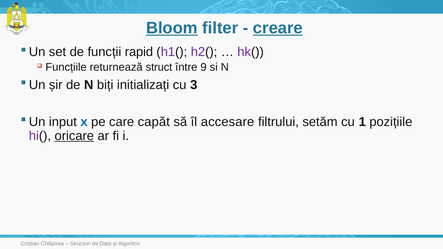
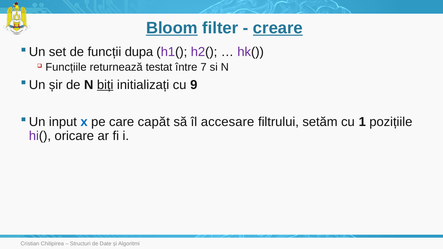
rapid: rapid -> dupa
struct: struct -> testat
9: 9 -> 7
biți underline: none -> present
3: 3 -> 9
oricare underline: present -> none
